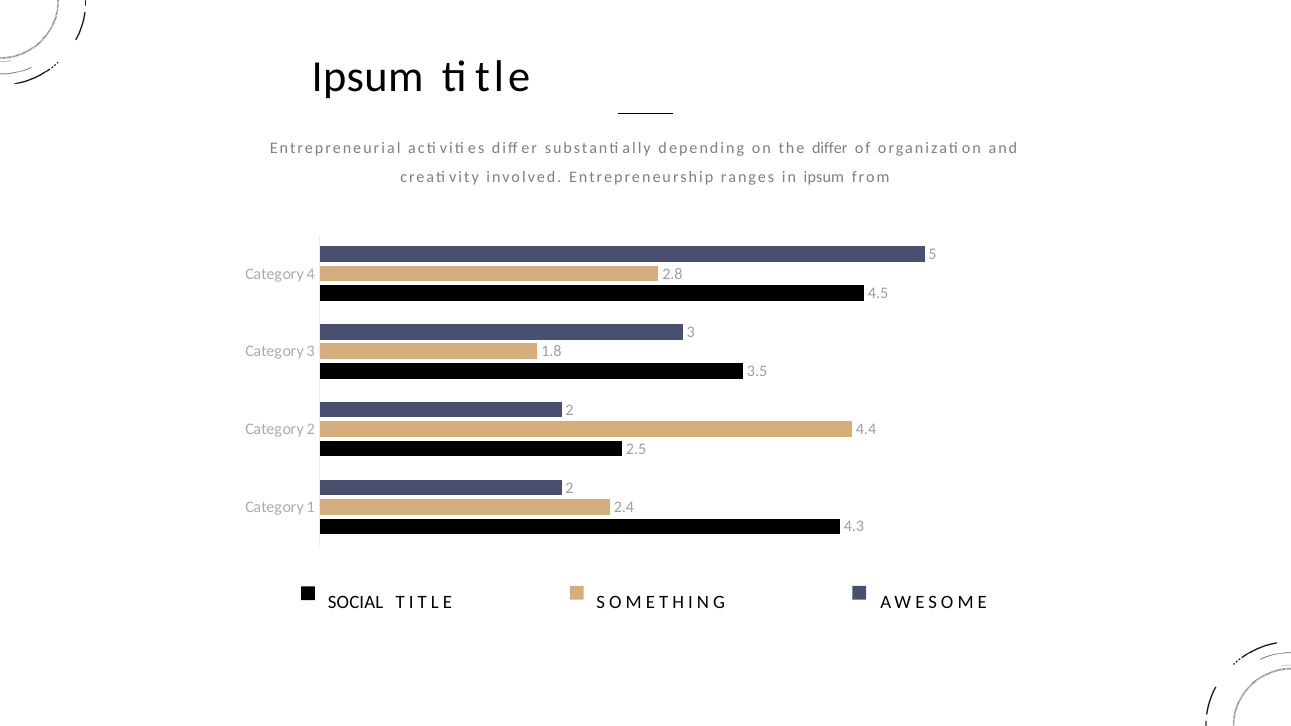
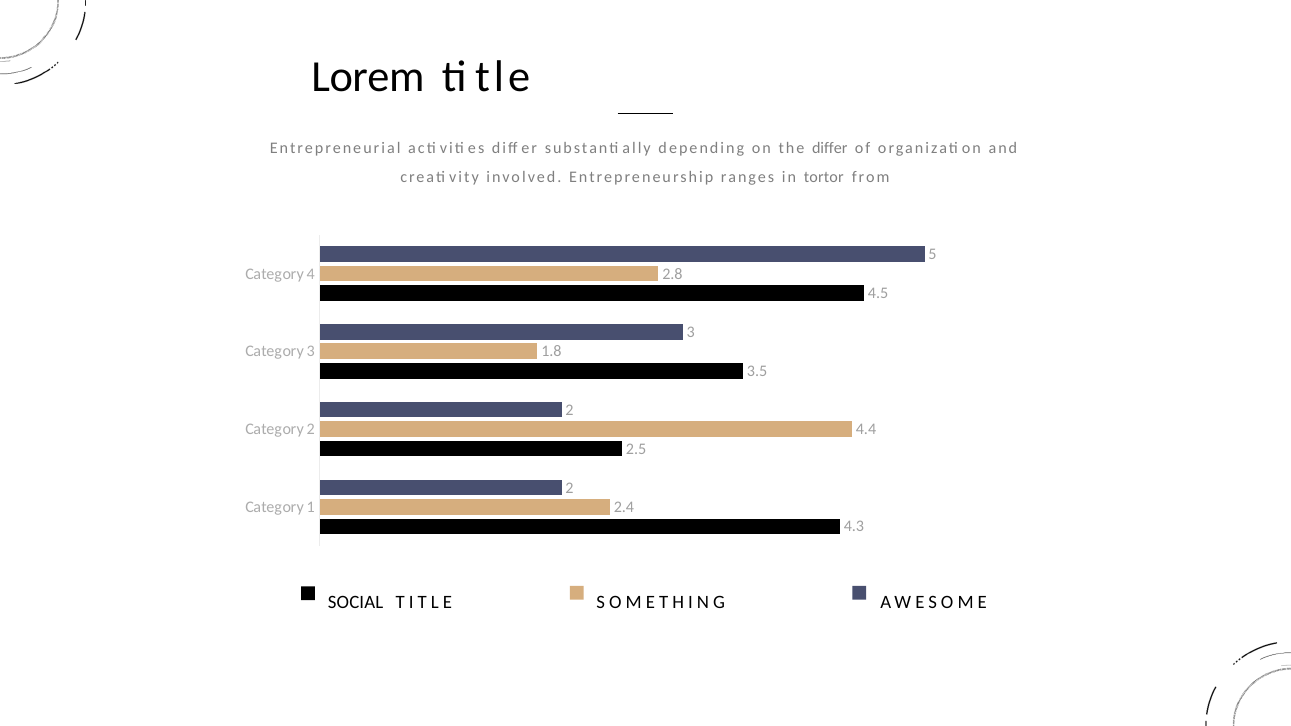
Ipsum at (368, 77): Ipsum -> Lorem
in ipsum: ipsum -> tortor
